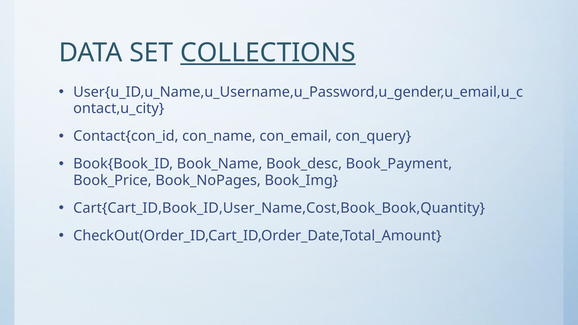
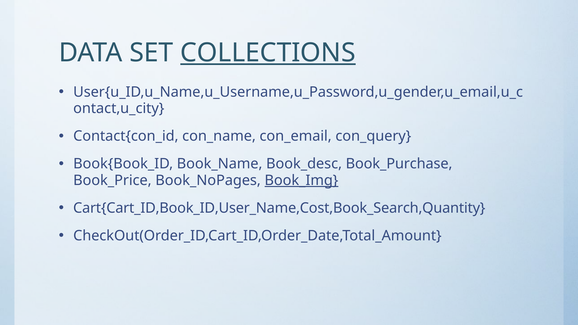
Book_Payment: Book_Payment -> Book_Purchase
Book_Img underline: none -> present
Cart{Cart_ID,Book_ID,User_Name,Cost,Book_Book,Quantity: Cart{Cart_ID,Book_ID,User_Name,Cost,Book_Book,Quantity -> Cart{Cart_ID,Book_ID,User_Name,Cost,Book_Search,Quantity
